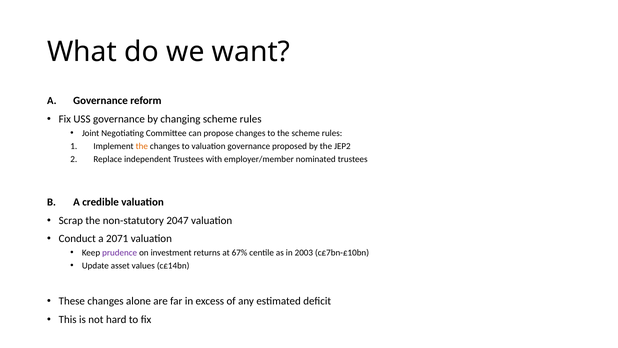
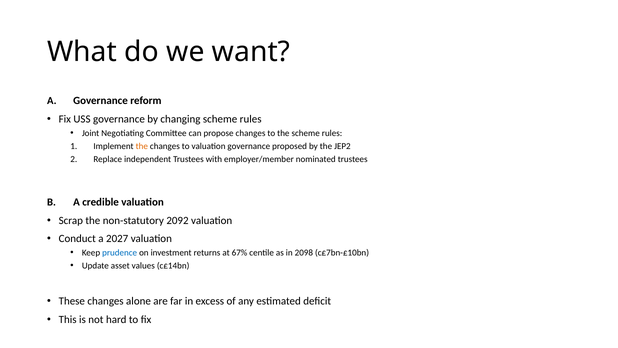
2047: 2047 -> 2092
2071: 2071 -> 2027
prudence colour: purple -> blue
2003: 2003 -> 2098
